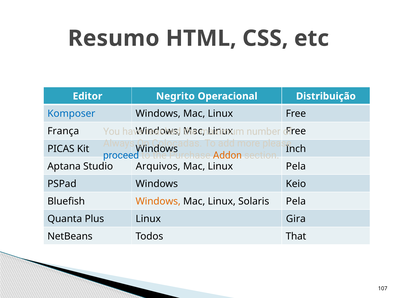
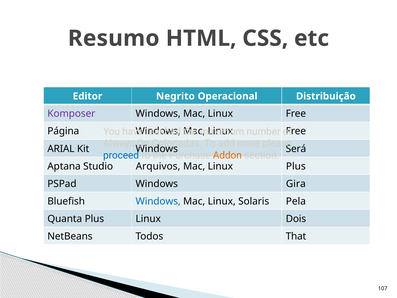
Komposer colour: blue -> purple
França: França -> Página
PICAS: PICAS -> ARIAL
Inch: Inch -> Será
Linux Pela: Pela -> Plus
Keio: Keio -> Gira
Windows at (158, 201) colour: orange -> blue
Gira: Gira -> Dois
